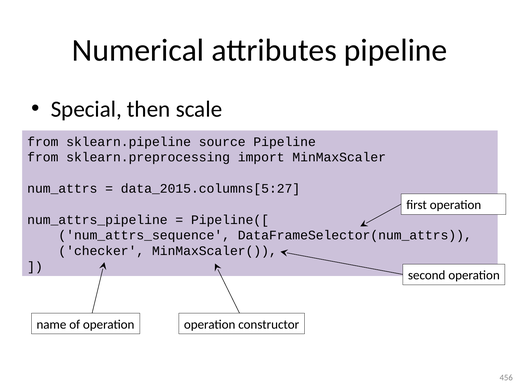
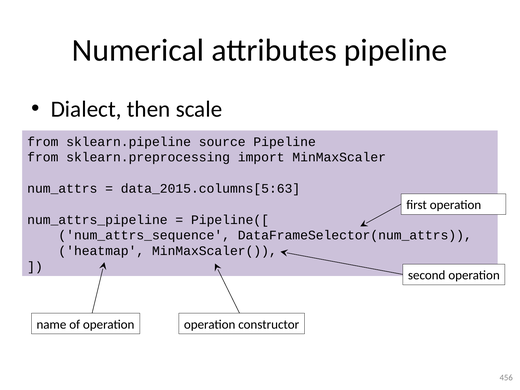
Special: Special -> Dialect
data_2015.columns[5:27: data_2015.columns[5:27 -> data_2015.columns[5:63
checker: checker -> heatmap
